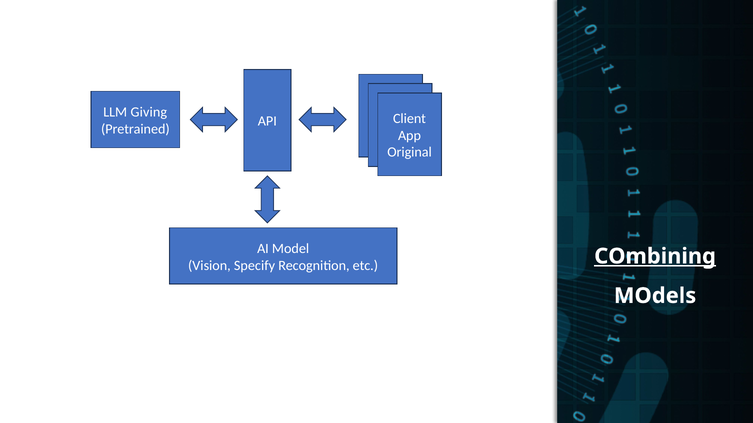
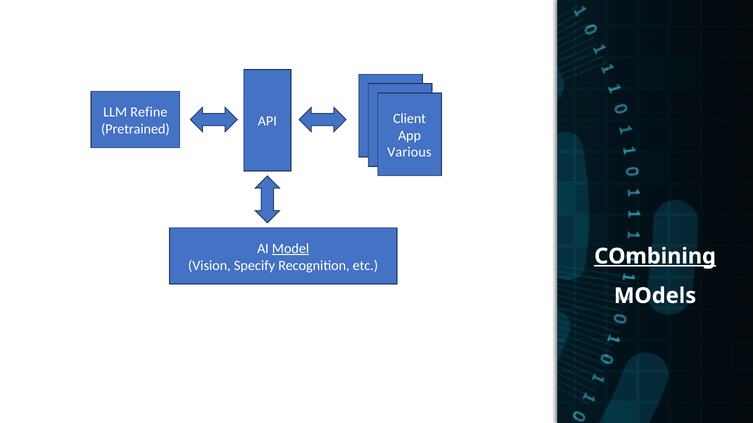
Giving: Giving -> Refine
Original: Original -> Various
Model underline: none -> present
